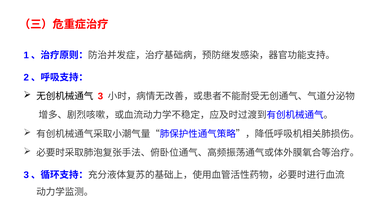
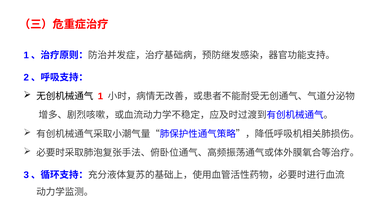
3 at (100, 96): 3 -> 1
